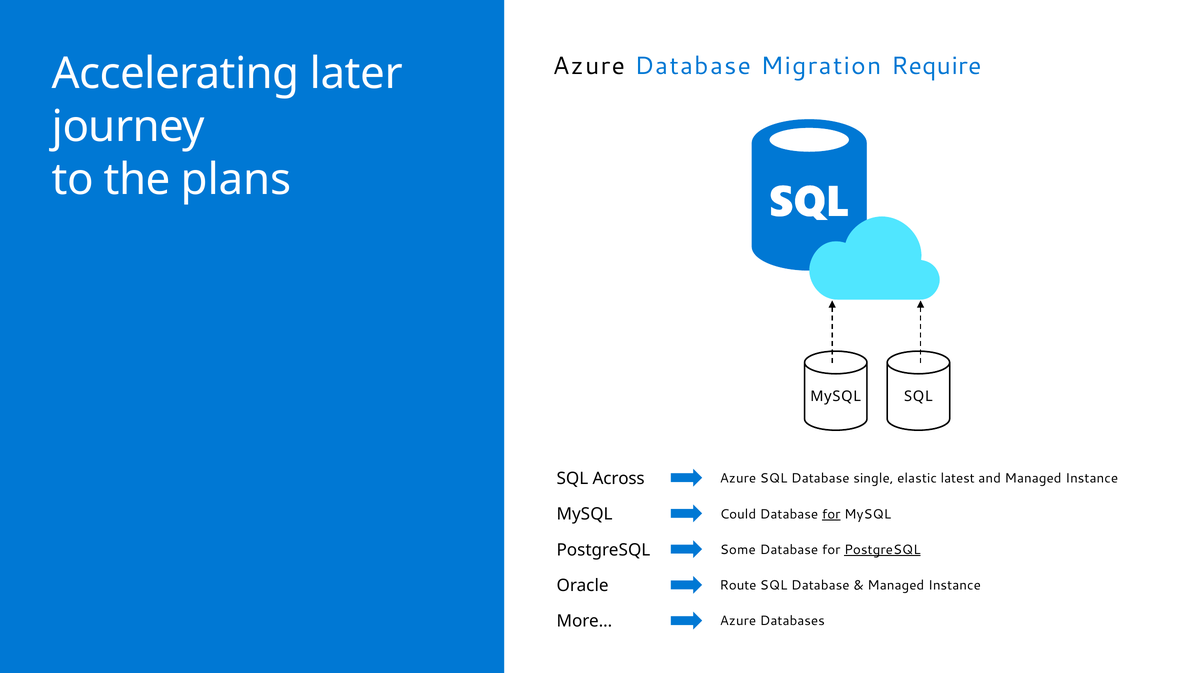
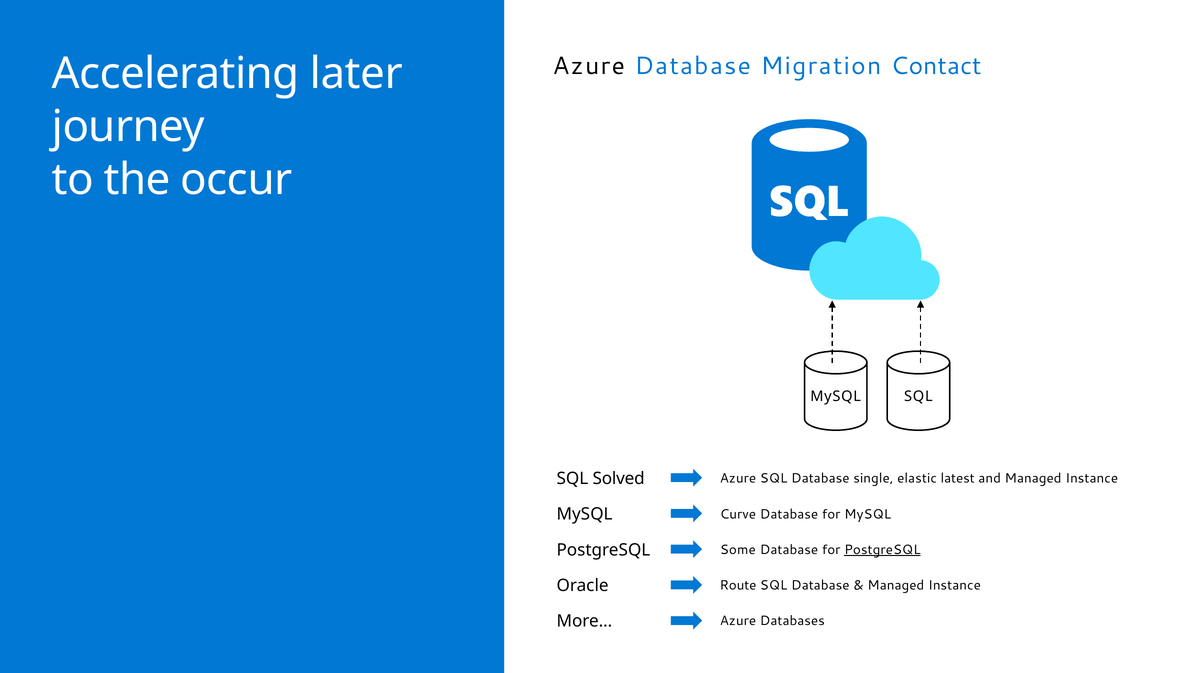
Require: Require -> Contact
plans: plans -> occur
Across: Across -> Solved
Could: Could -> Curve
for at (831, 514) underline: present -> none
